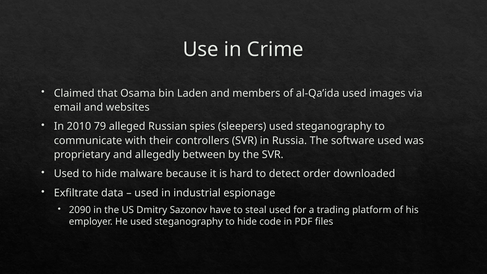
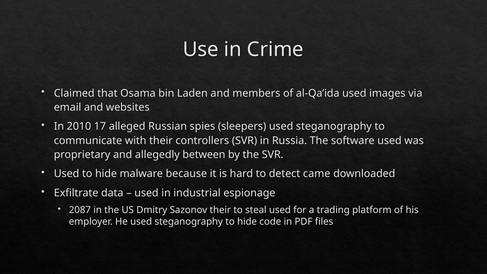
79: 79 -> 17
order: order -> came
2090: 2090 -> 2087
Sazonov have: have -> their
